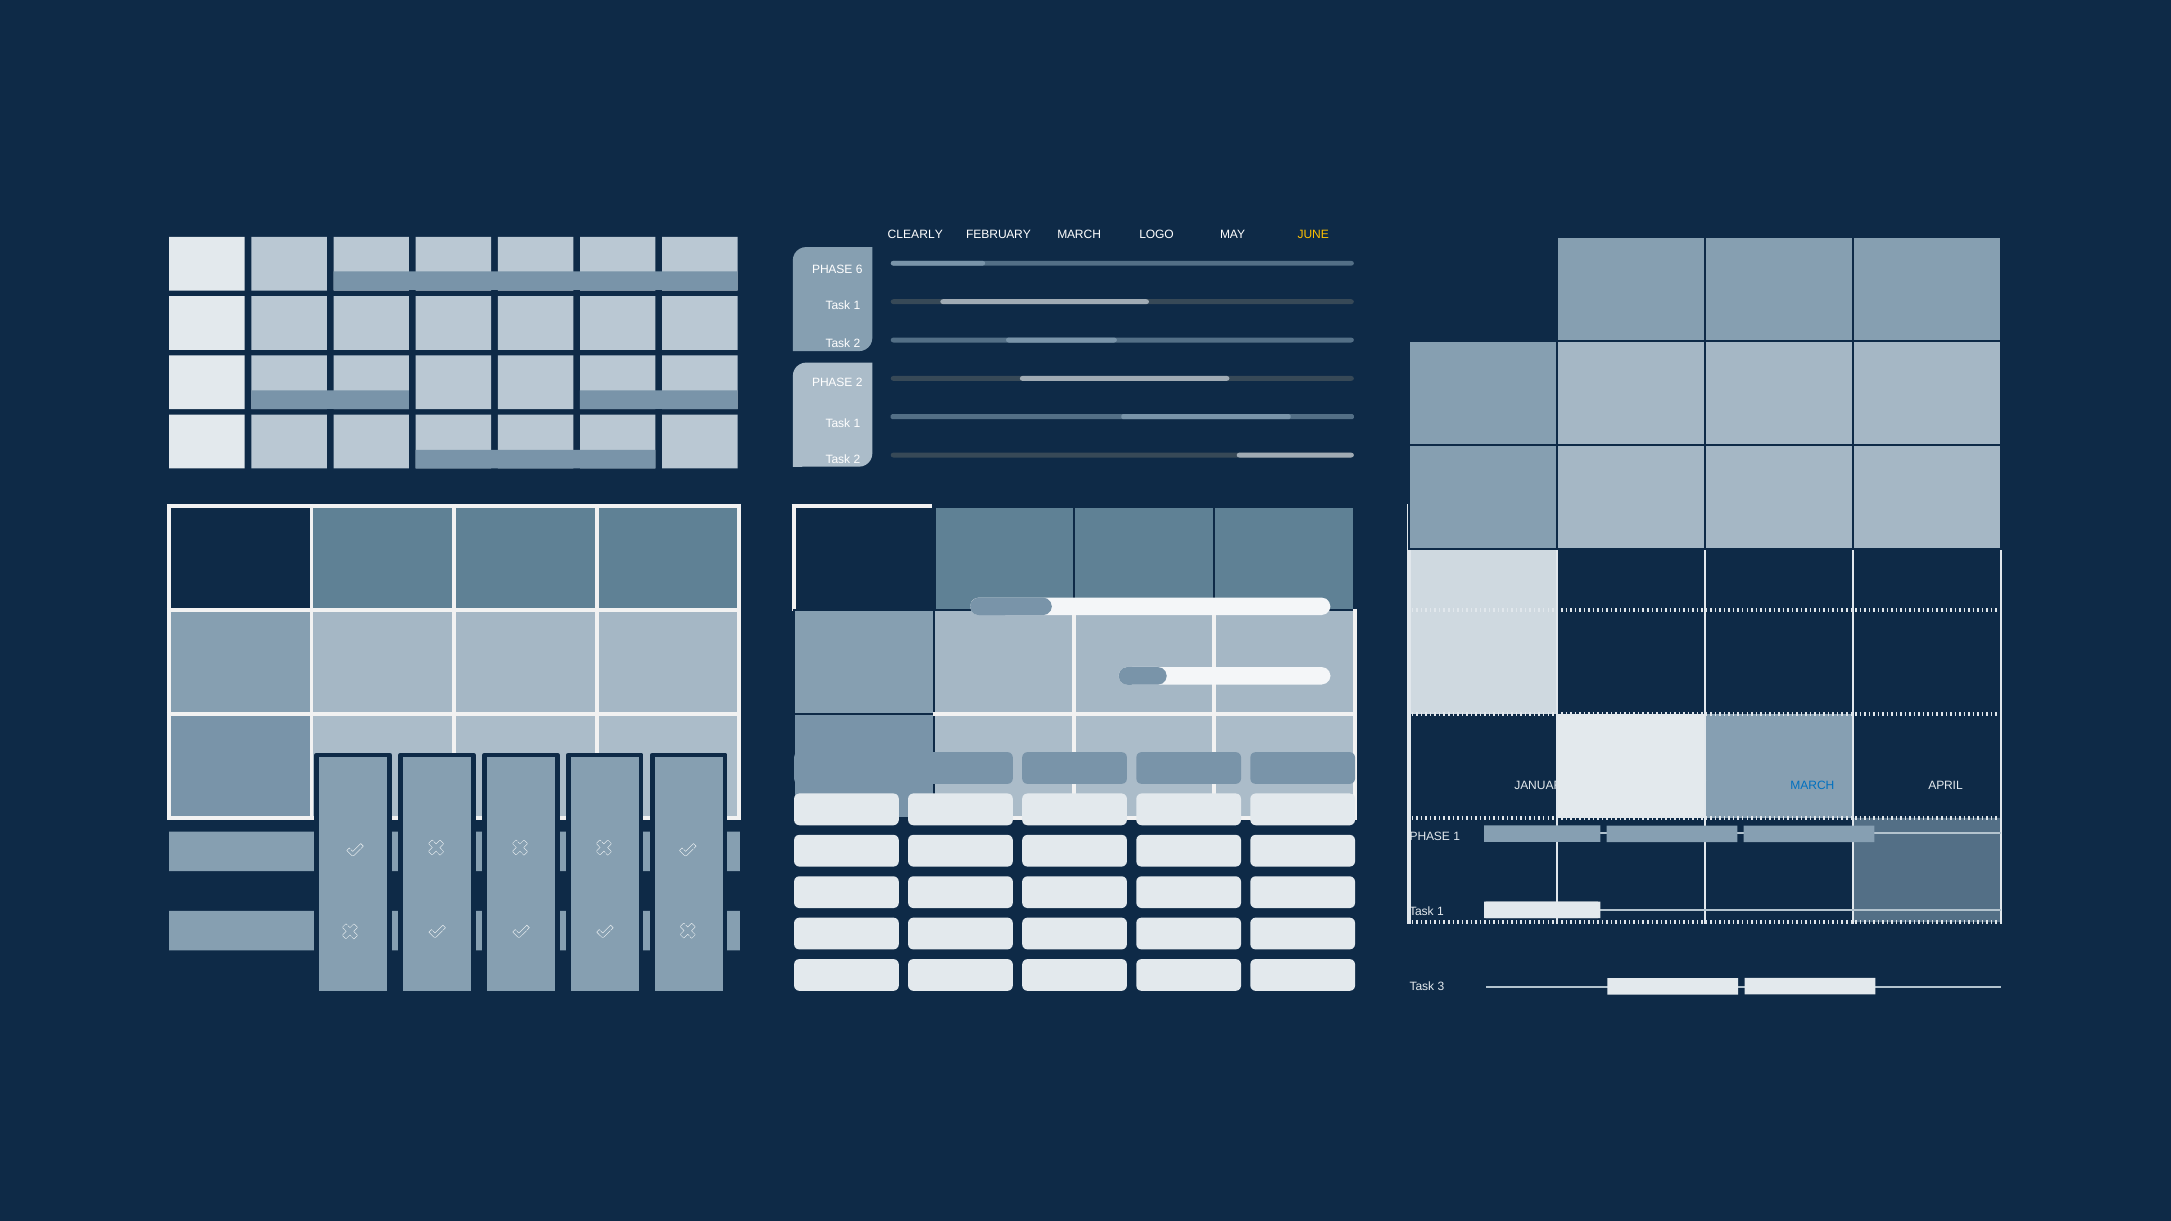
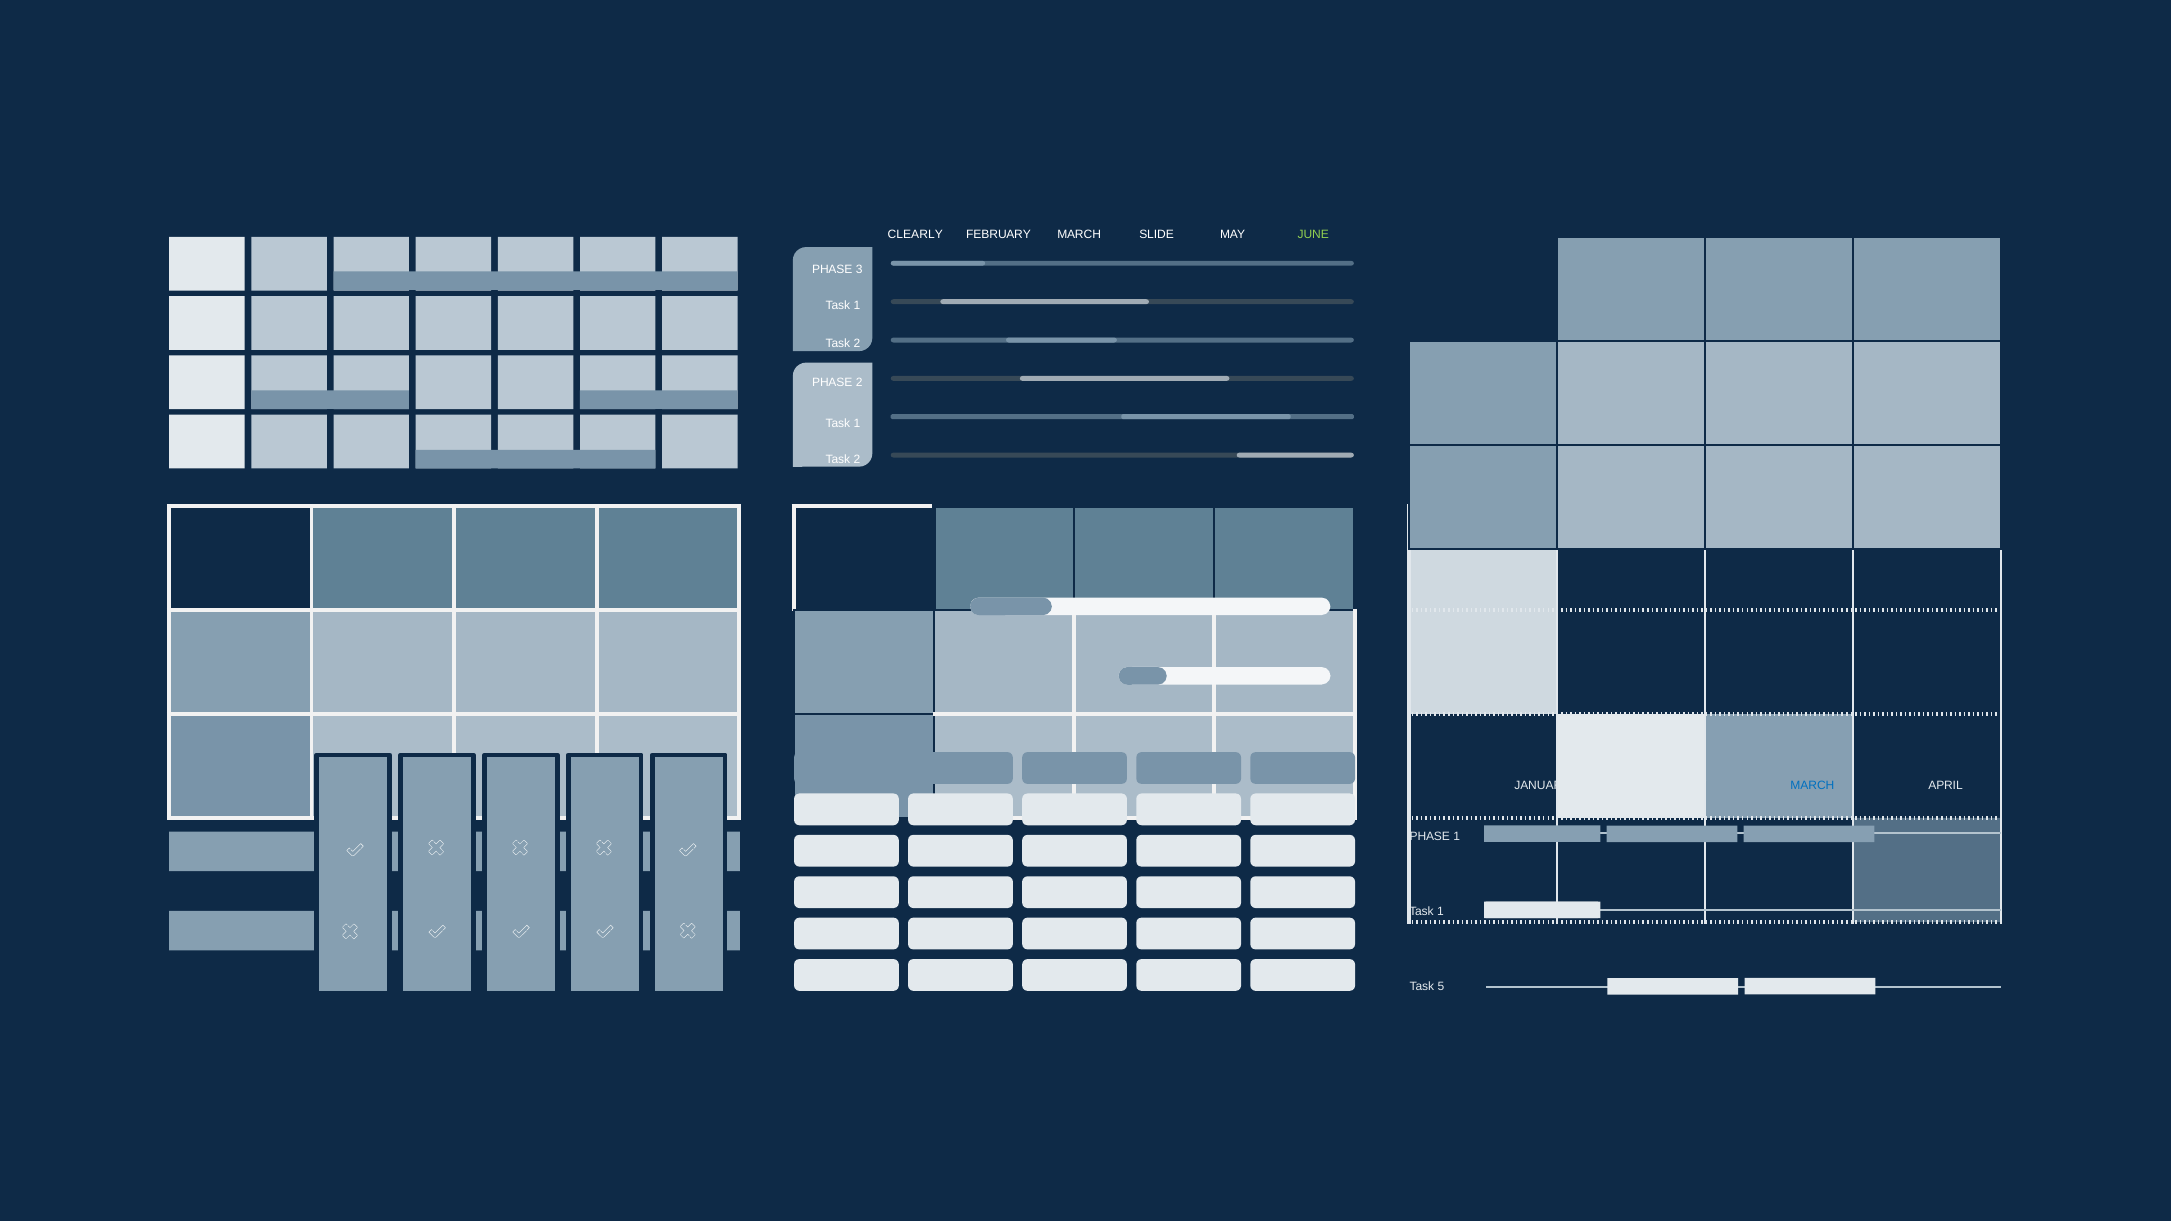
LOGO: LOGO -> SLIDE
JUNE colour: yellow -> light green
6: 6 -> 3
3: 3 -> 5
